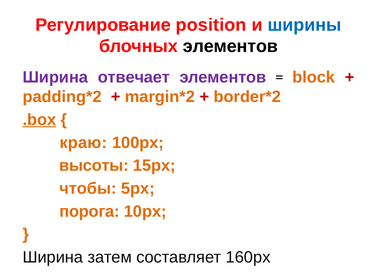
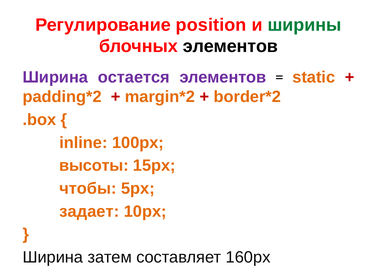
ширины colour: blue -> green
отвечает: отвечает -> остается
block: block -> static
.box underline: present -> none
краю: краю -> inline
порога: порога -> задает
